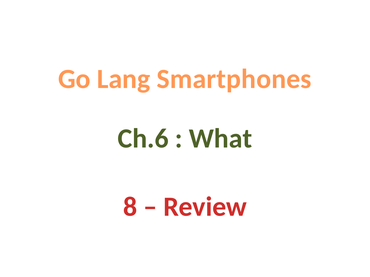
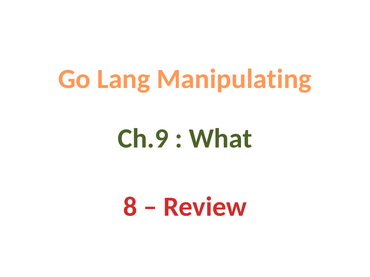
Smartphones: Smartphones -> Manipulating
Ch.6: Ch.6 -> Ch.9
